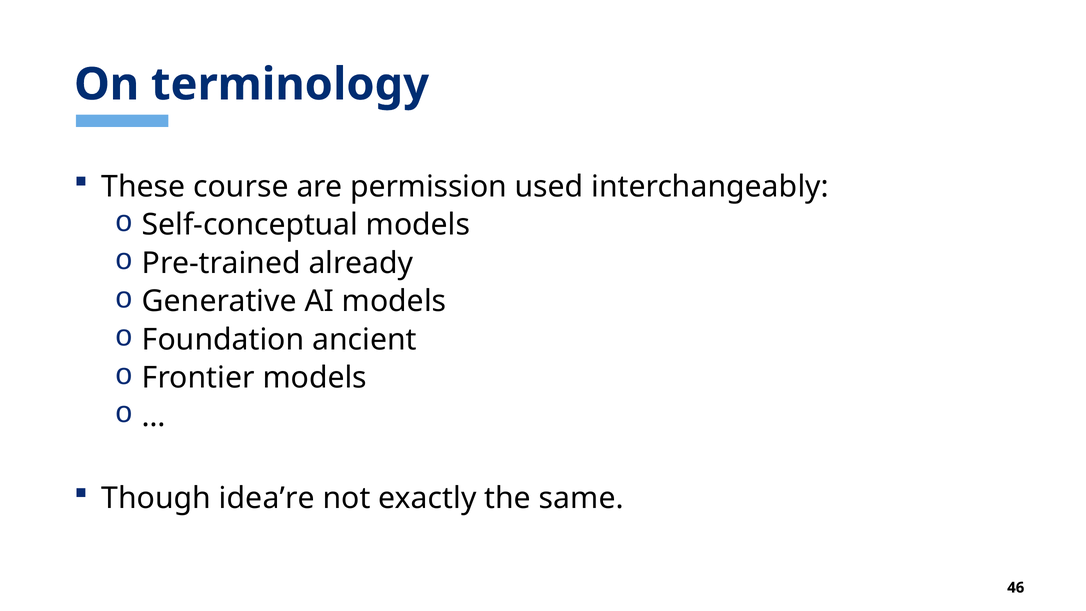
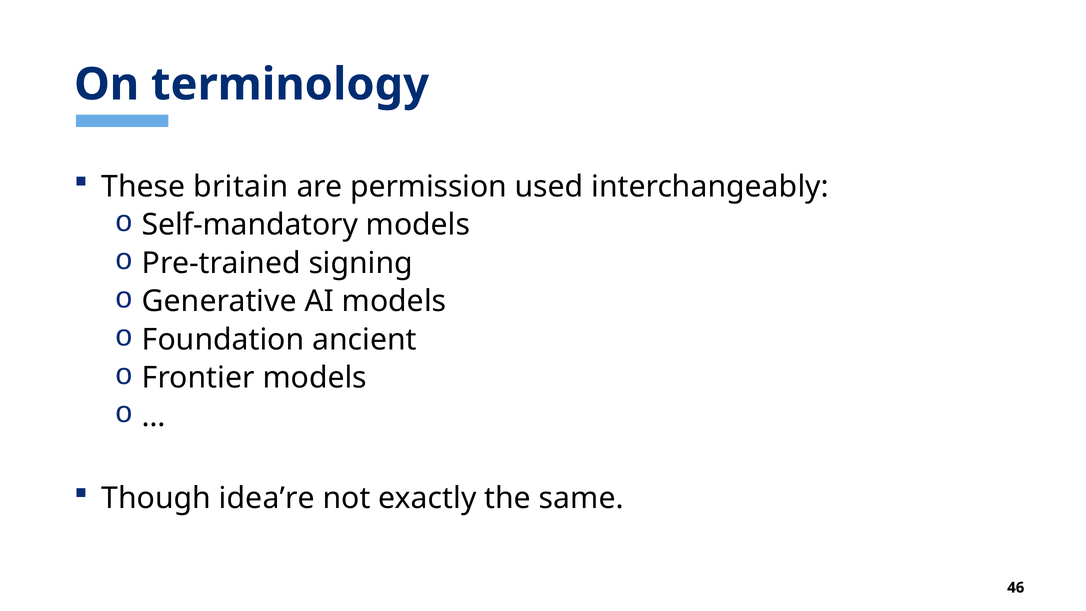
course: course -> britain
Self-conceptual: Self-conceptual -> Self-mandatory
already: already -> signing
